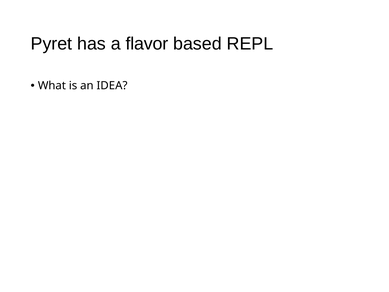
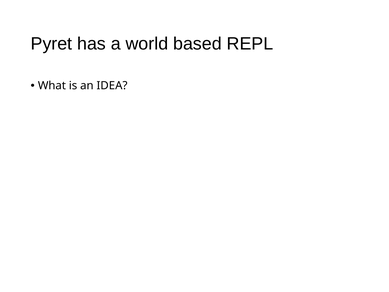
flavor: flavor -> world
